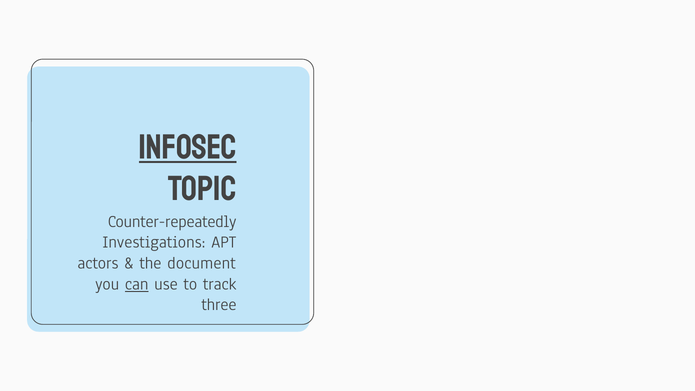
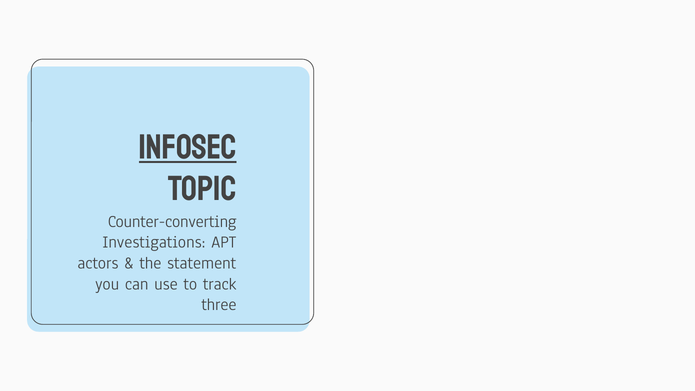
Counter-repeatedly: Counter-repeatedly -> Counter-converting
document: document -> statement
can underline: present -> none
